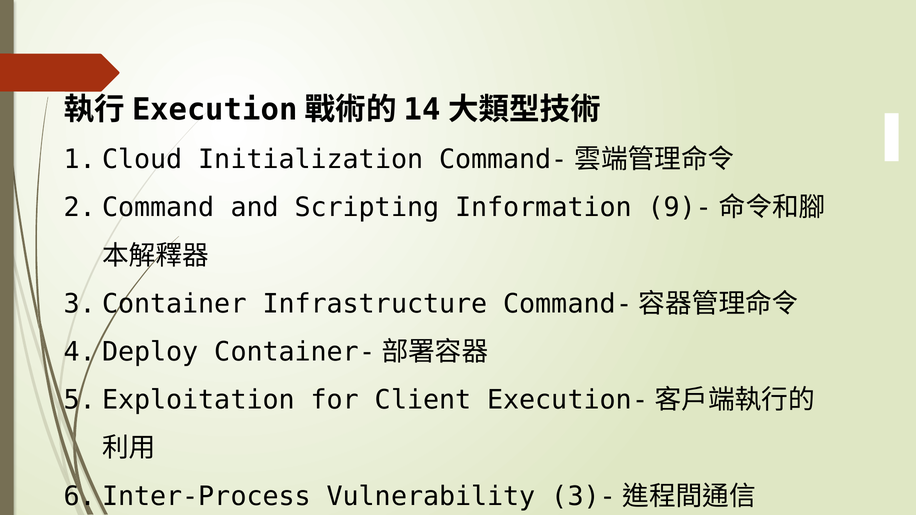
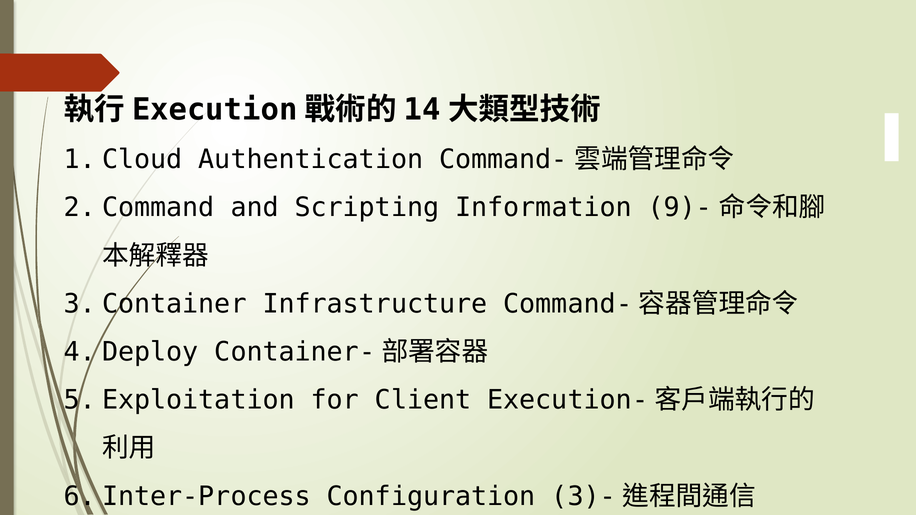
Initialization: Initialization -> Authentication
Vulnerability: Vulnerability -> Configuration
